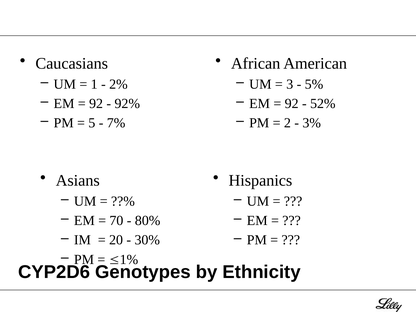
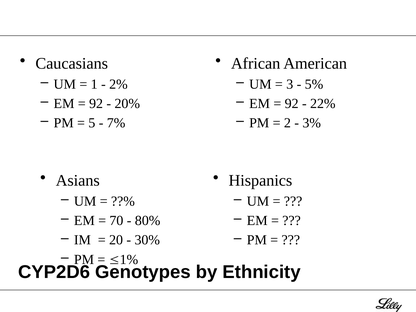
92%: 92% -> 20%
52%: 52% -> 22%
